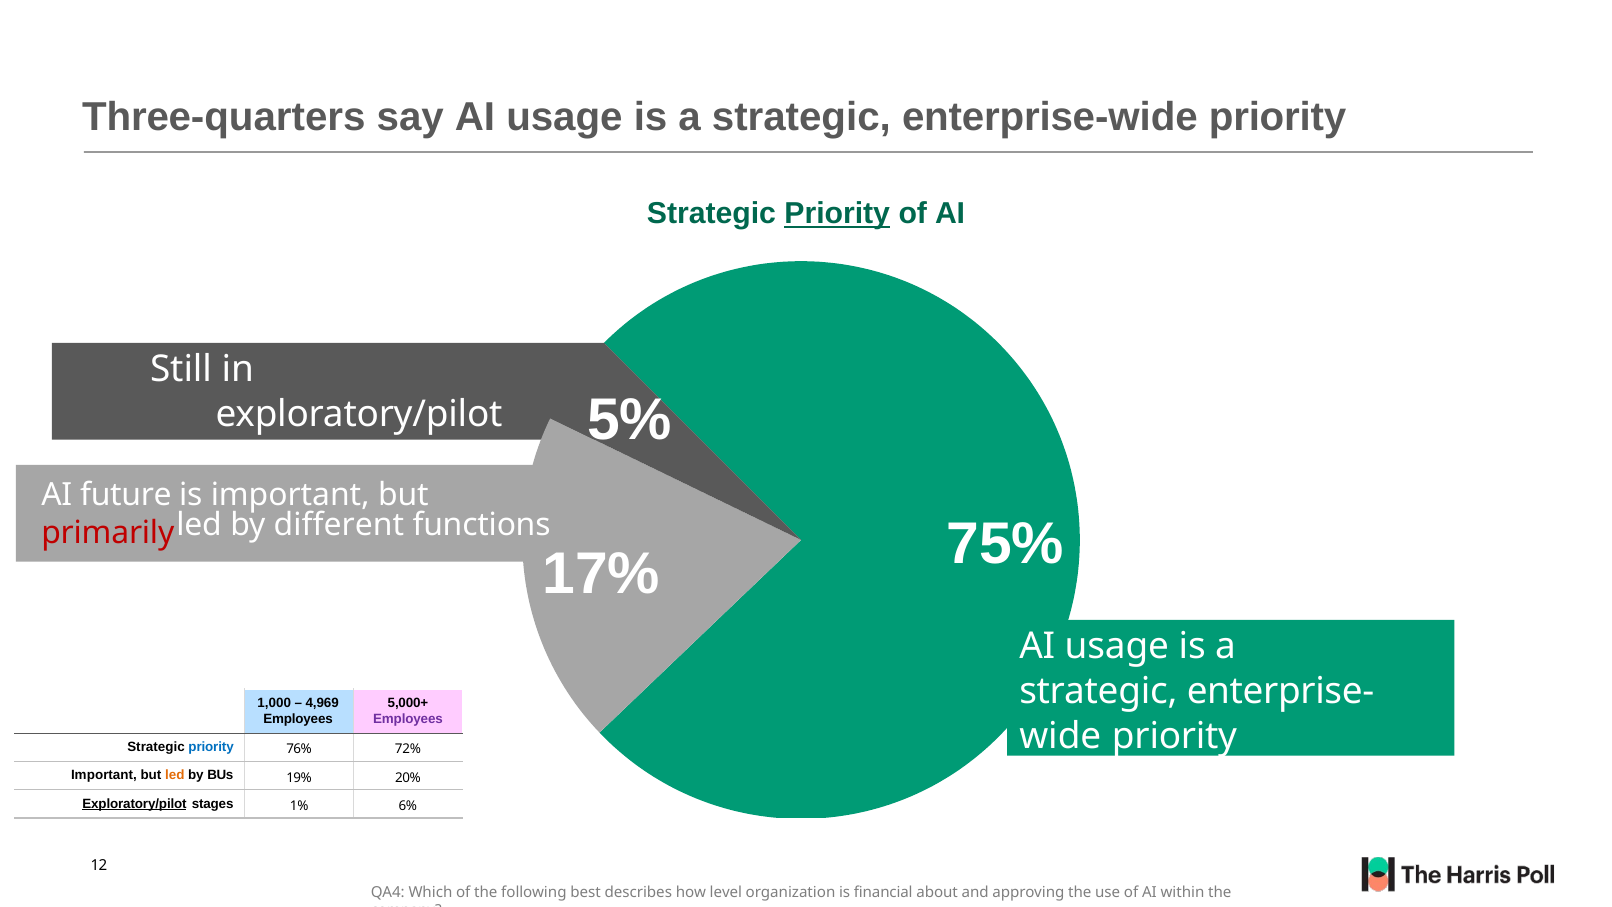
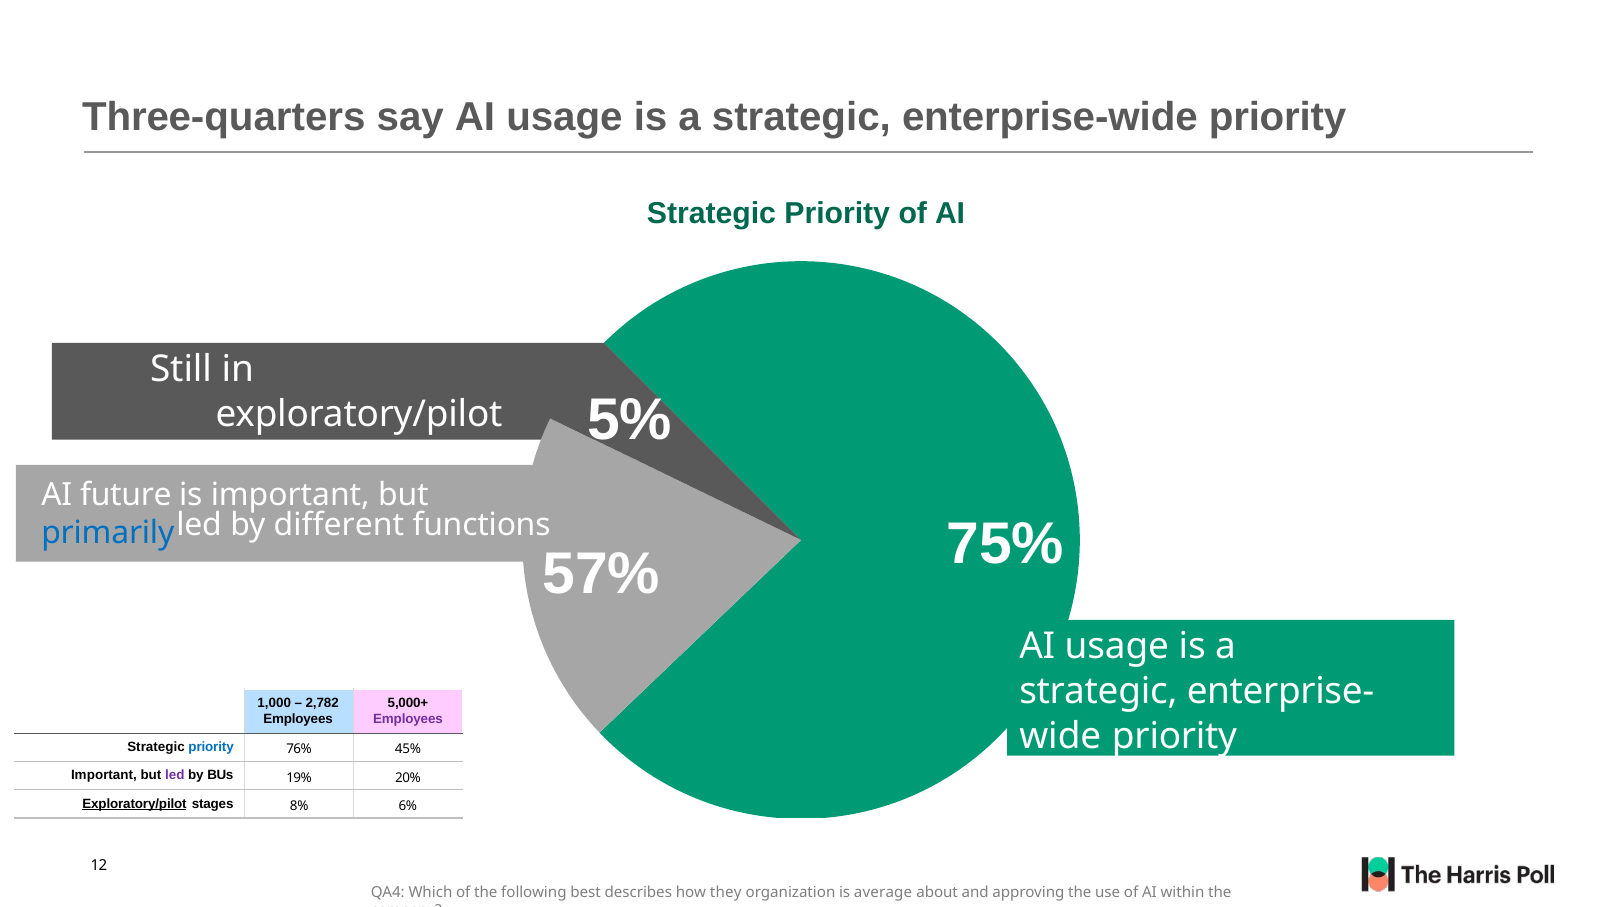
Priority at (837, 214) underline: present -> none
primarily colour: red -> blue
17%: 17% -> 57%
4,969: 4,969 -> 2,782
72%: 72% -> 45%
led at (175, 775) colour: orange -> purple
1%: 1% -> 8%
level: level -> they
financial: financial -> average
